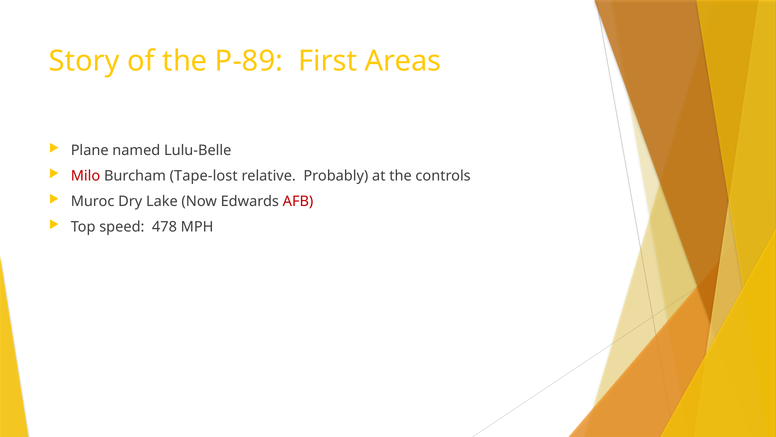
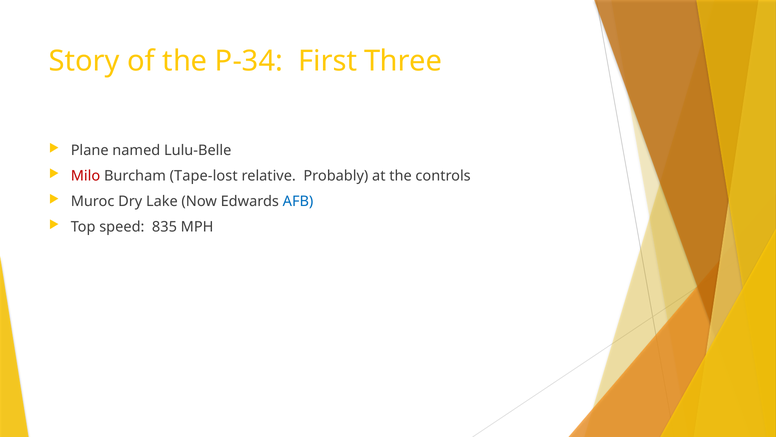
P-89: P-89 -> P-34
Areas: Areas -> Three
AFB colour: red -> blue
478: 478 -> 835
